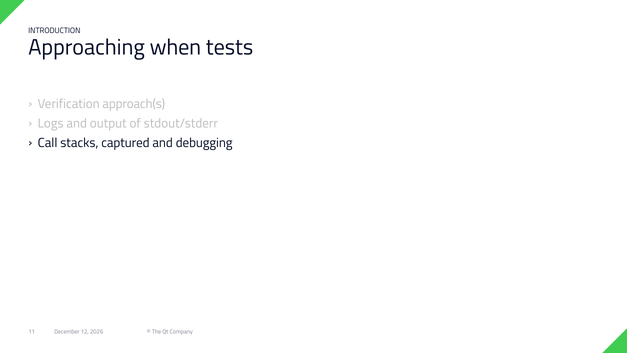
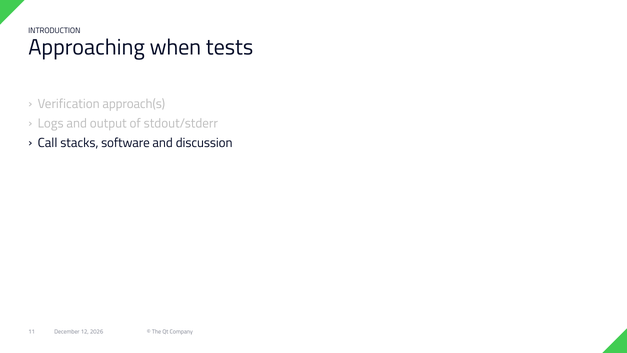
captured: captured -> software
debugging: debugging -> discussion
